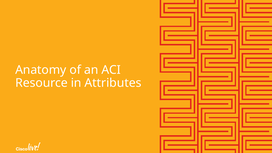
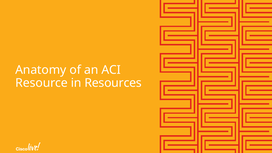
Attributes: Attributes -> Resources
